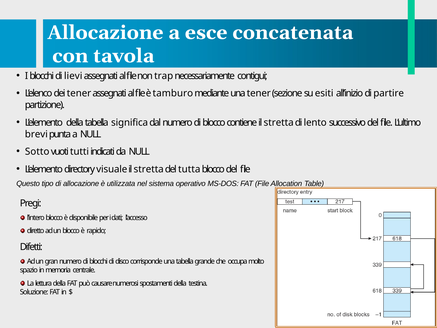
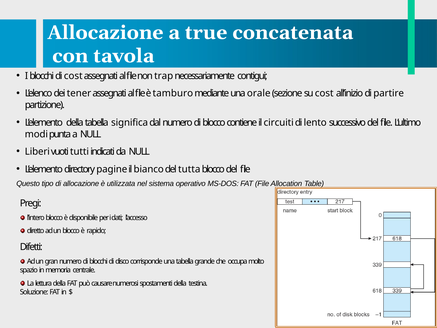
esce: esce -> true
di lievi: lievi -> cost
una tener: tener -> orale
su esiti: esiti -> cost
contiene il stretta: stretta -> circuiti
brevi: brevi -> modi
Sotto: Sotto -> Liberi
visuale: visuale -> pagine
stretta at (149, 169): stretta -> bianco
